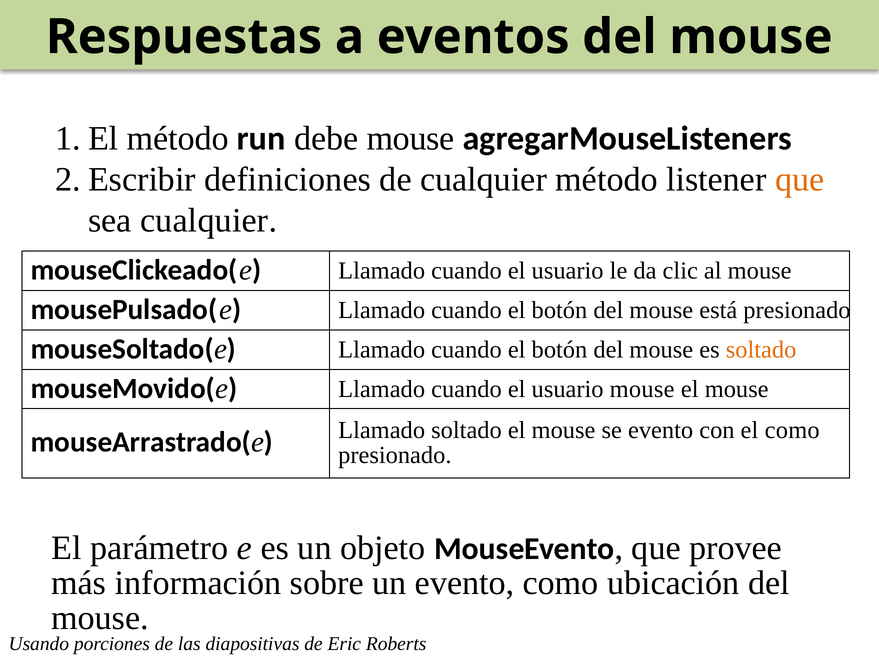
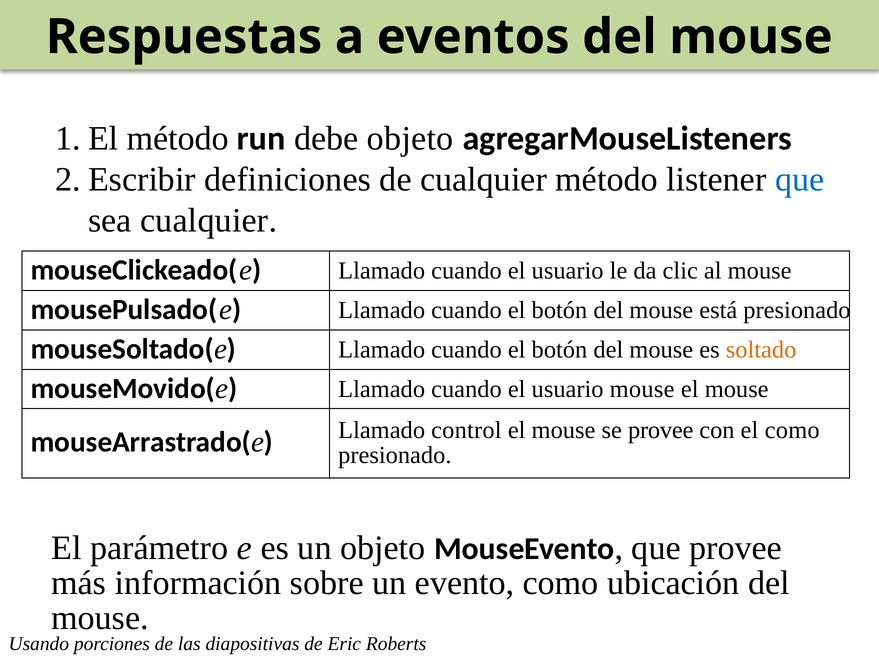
debe mouse: mouse -> objeto
que at (800, 179) colour: orange -> blue
Llamado soltado: soltado -> control
se evento: evento -> provee
